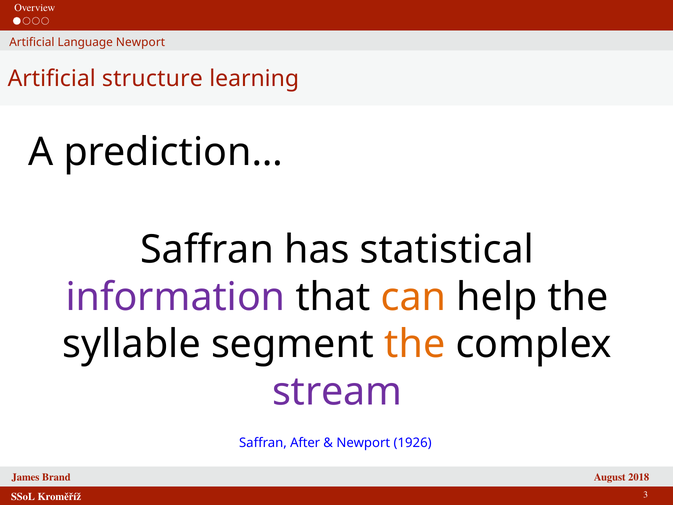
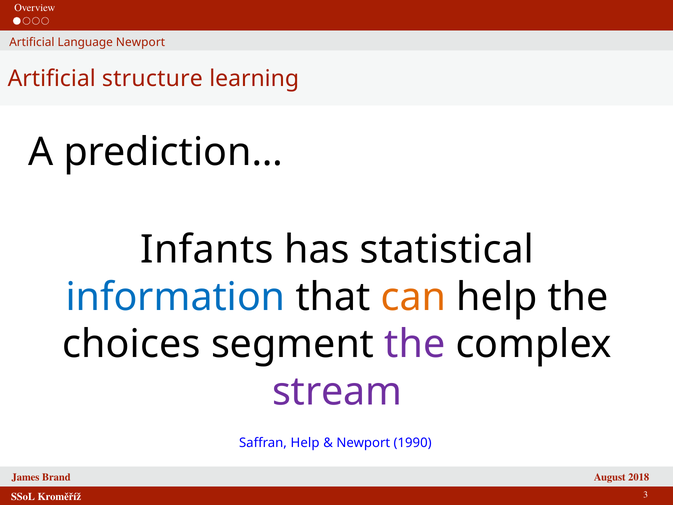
Saffran at (207, 250): Saffran -> Infants
information colour: purple -> blue
syllable: syllable -> choices
the at (415, 344) colour: orange -> purple
Saffran After: After -> Help
1926: 1926 -> 1990
